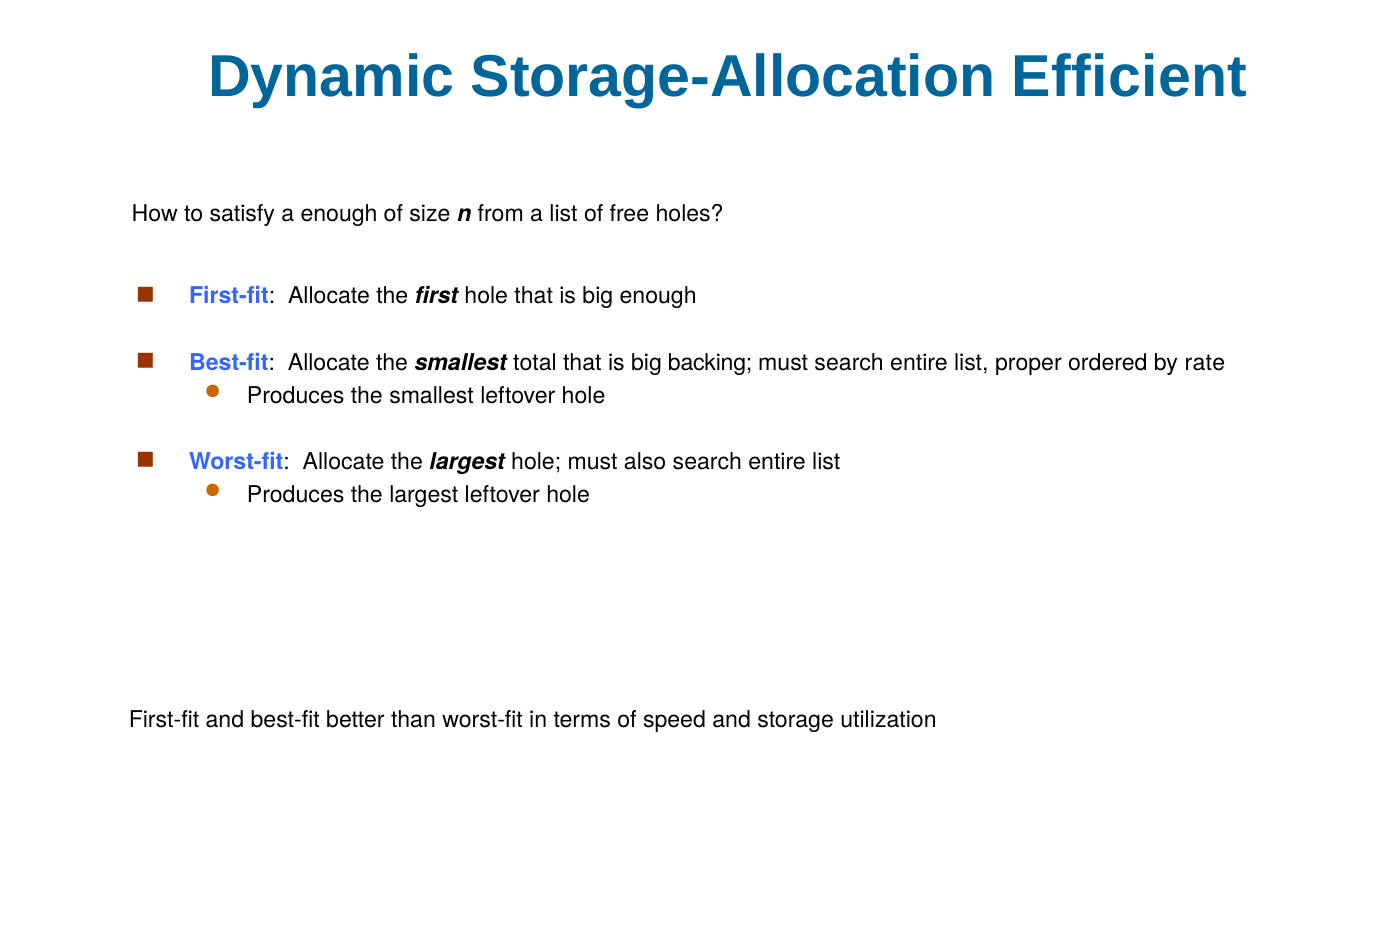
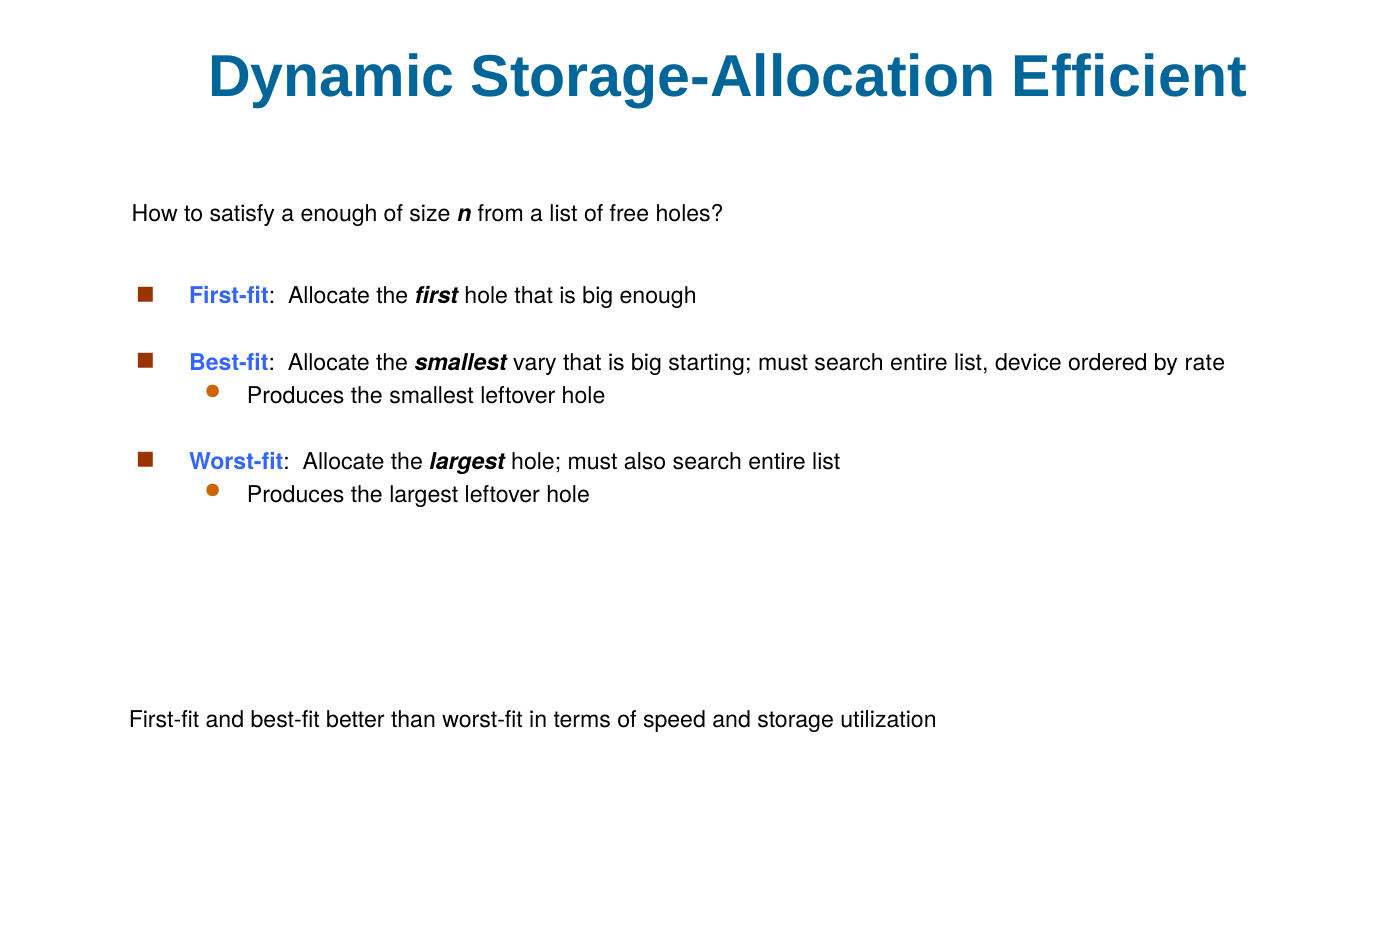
total: total -> vary
backing: backing -> starting
proper: proper -> device
